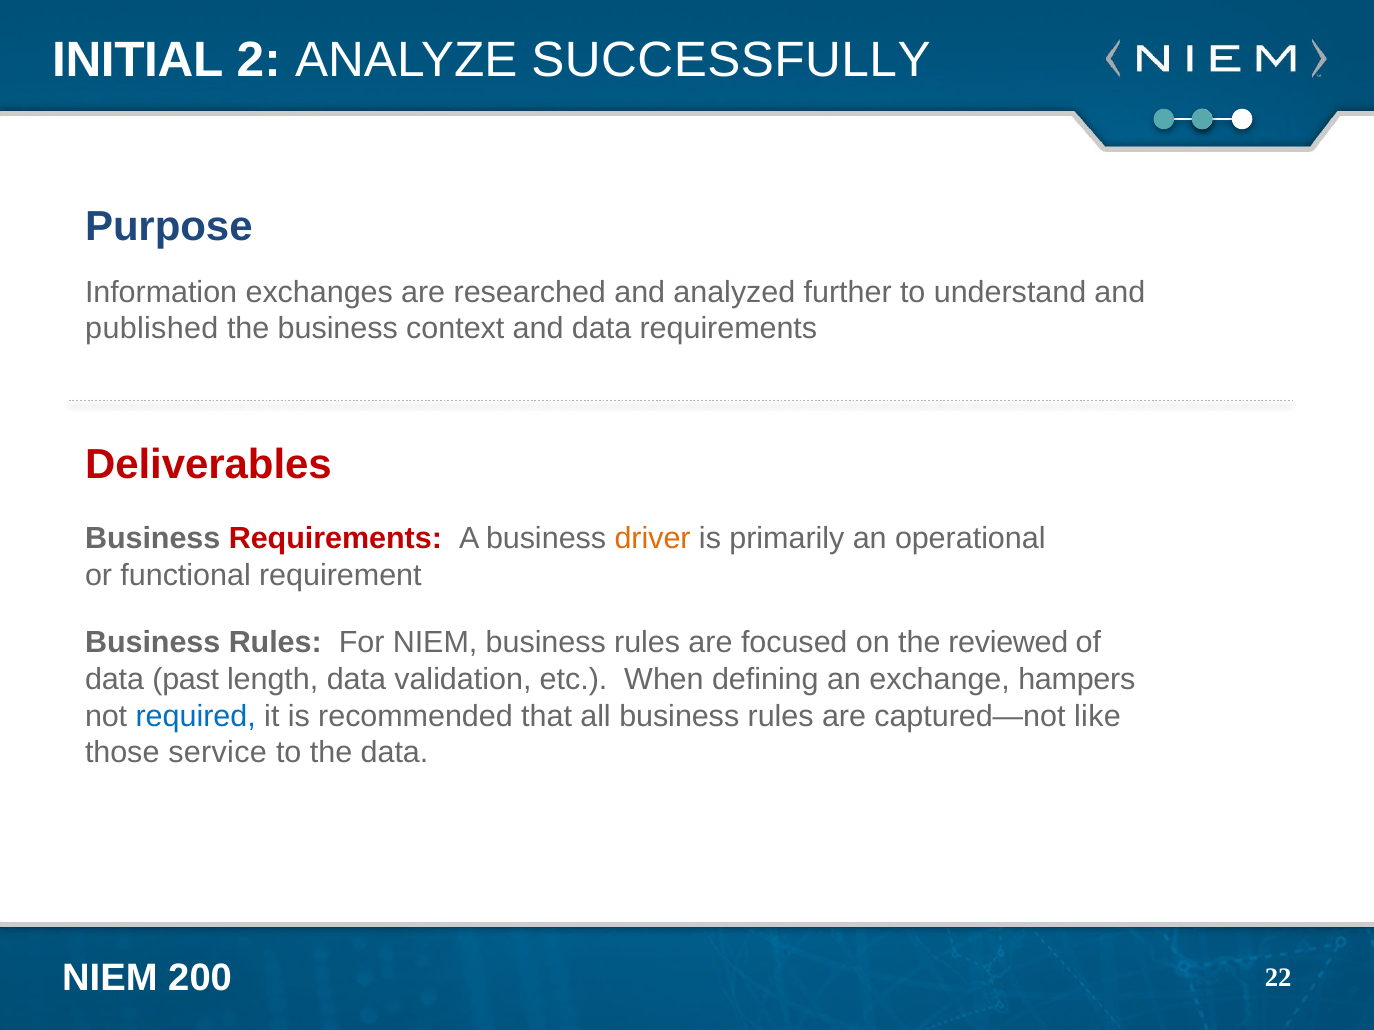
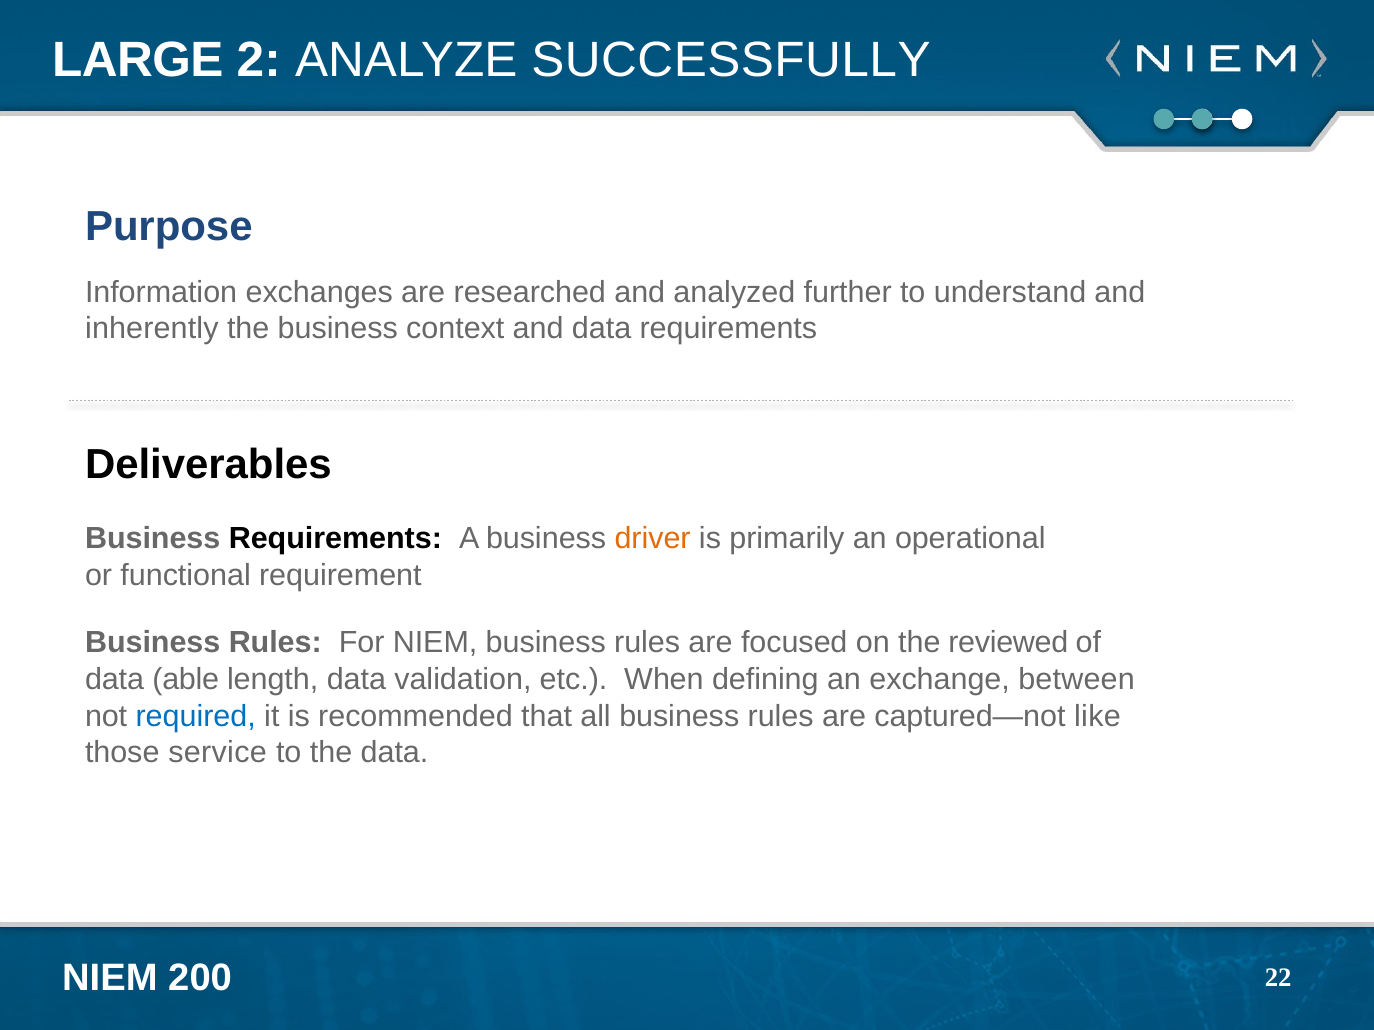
INITIAL: INITIAL -> LARGE
published: published -> inherently
Deliverables colour: red -> black
Requirements at (335, 539) colour: red -> black
past: past -> able
hampers: hampers -> between
